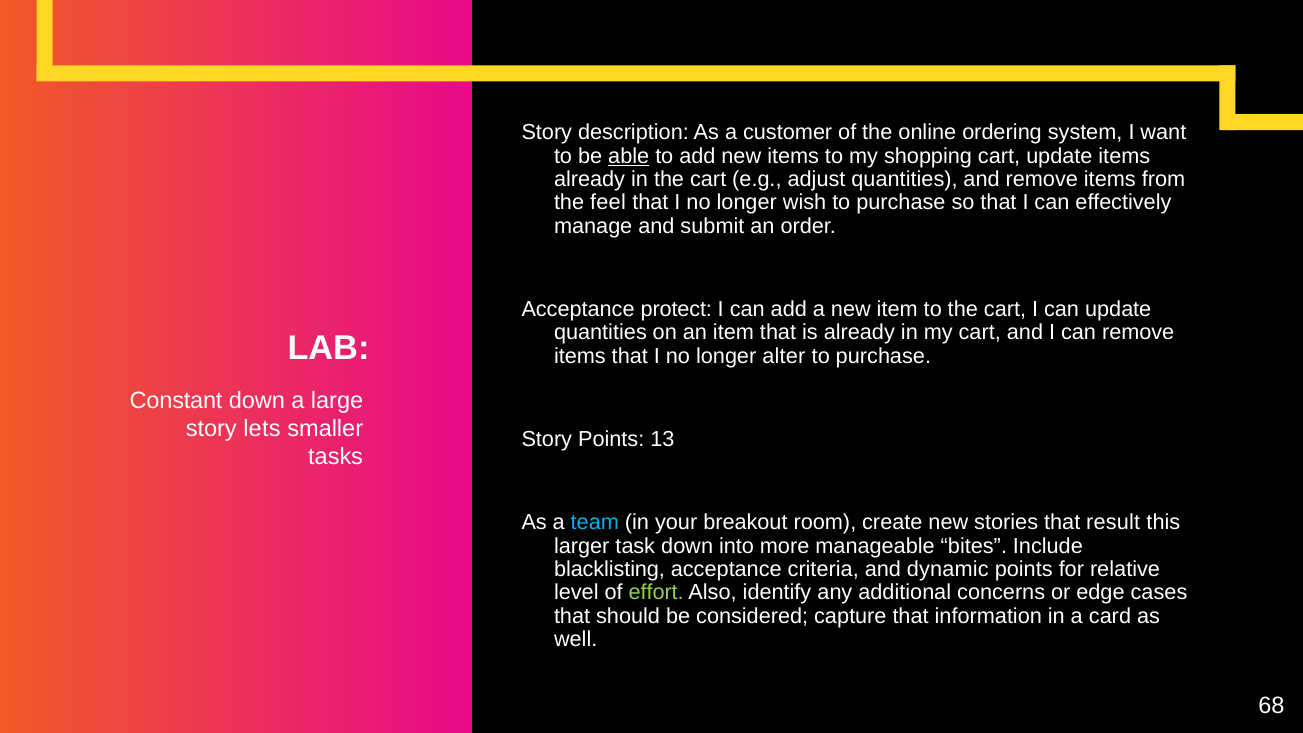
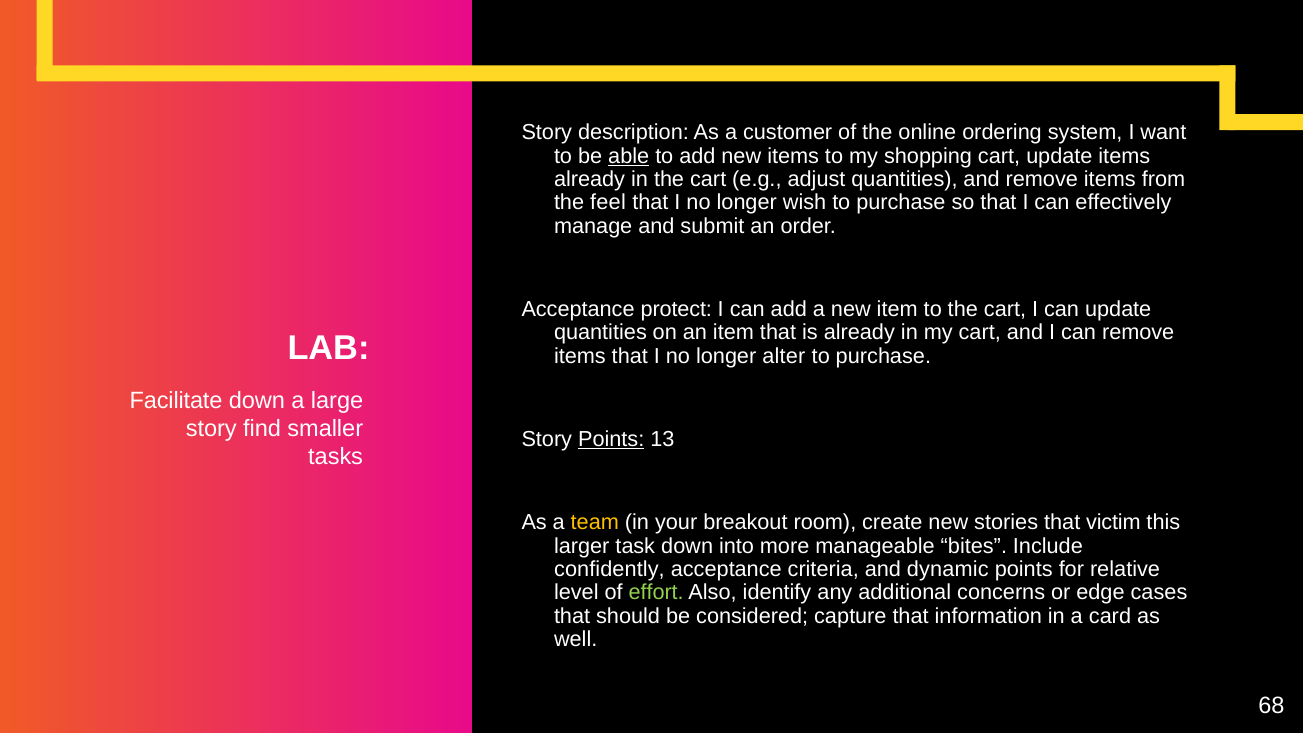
Constant: Constant -> Facilitate
lets: lets -> find
Points at (611, 439) underline: none -> present
team colour: light blue -> yellow
result: result -> victim
blacklisting: blacklisting -> confidently
